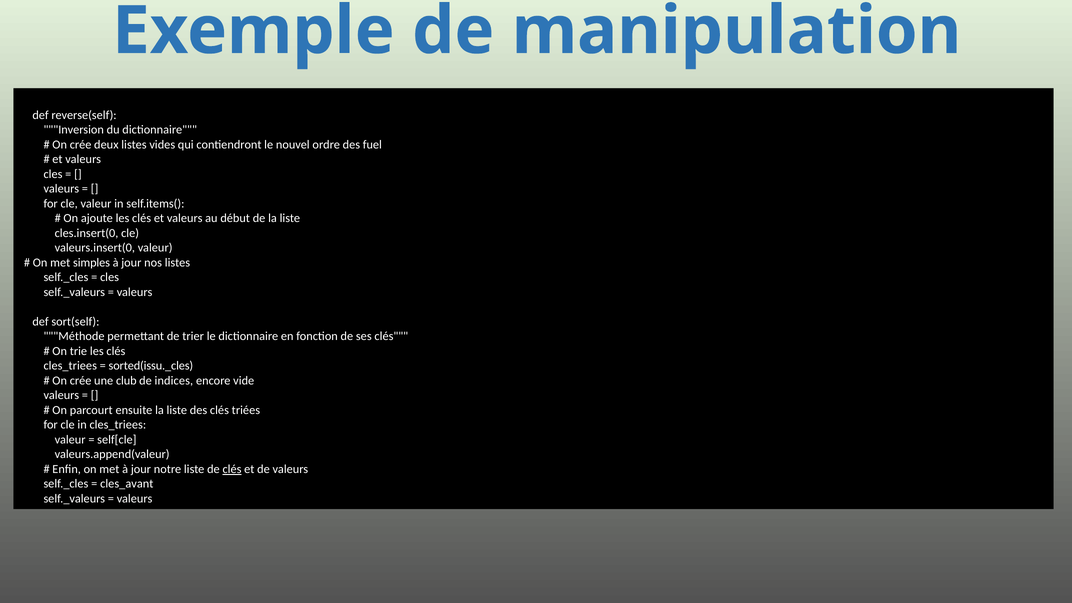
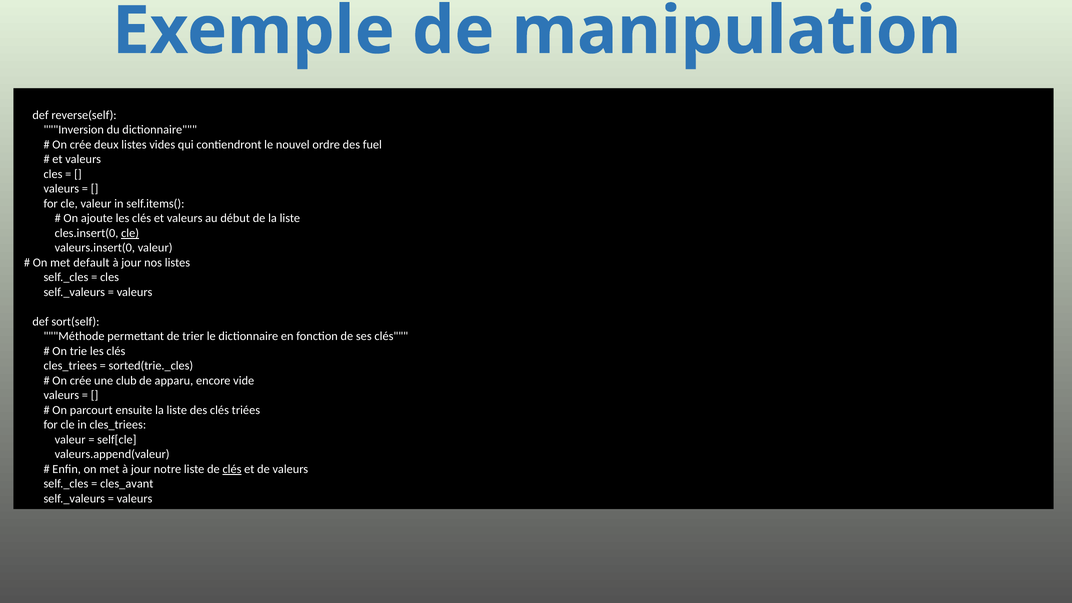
cle at (130, 233) underline: none -> present
simples: simples -> default
sorted(issu._cles: sorted(issu._cles -> sorted(trie._cles
indices: indices -> apparu
